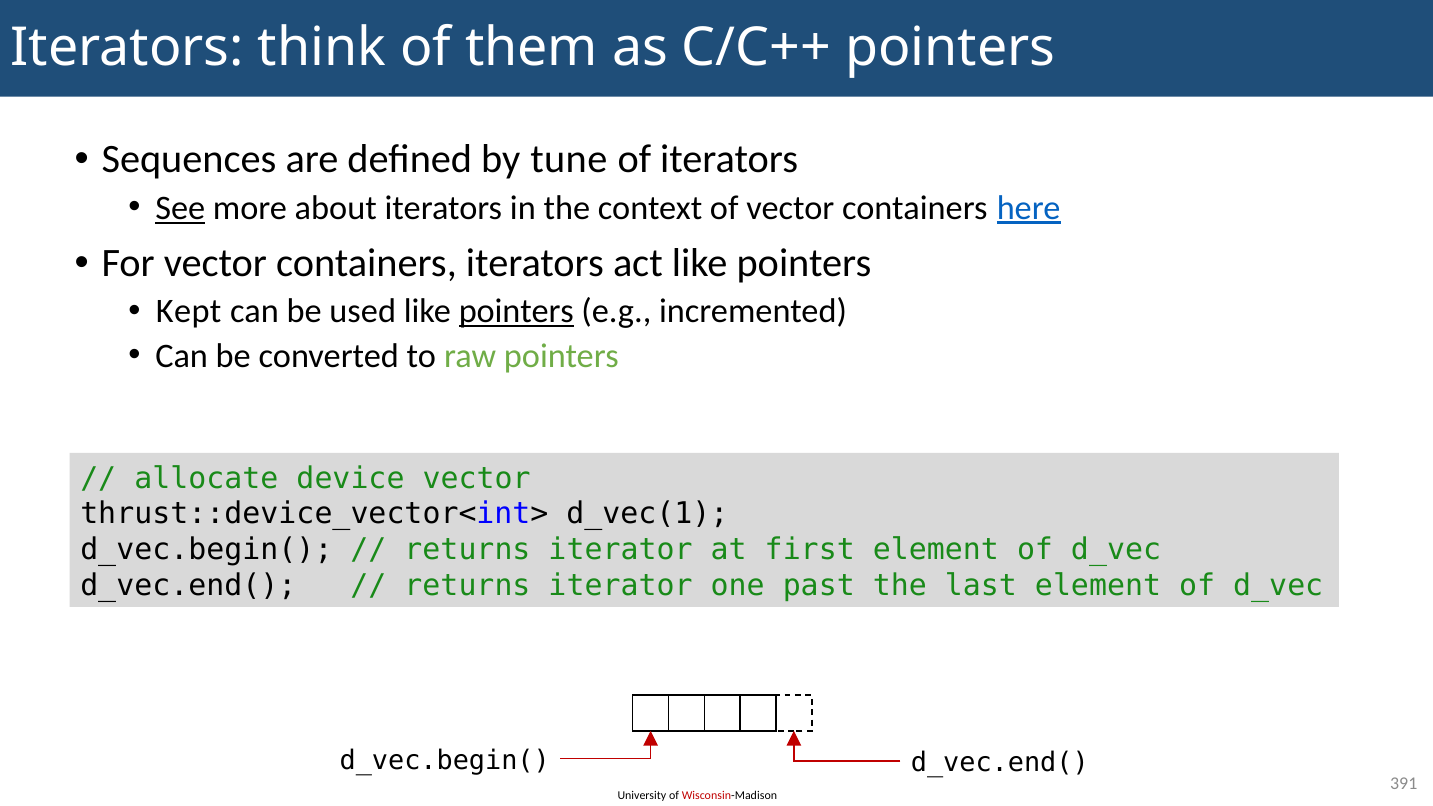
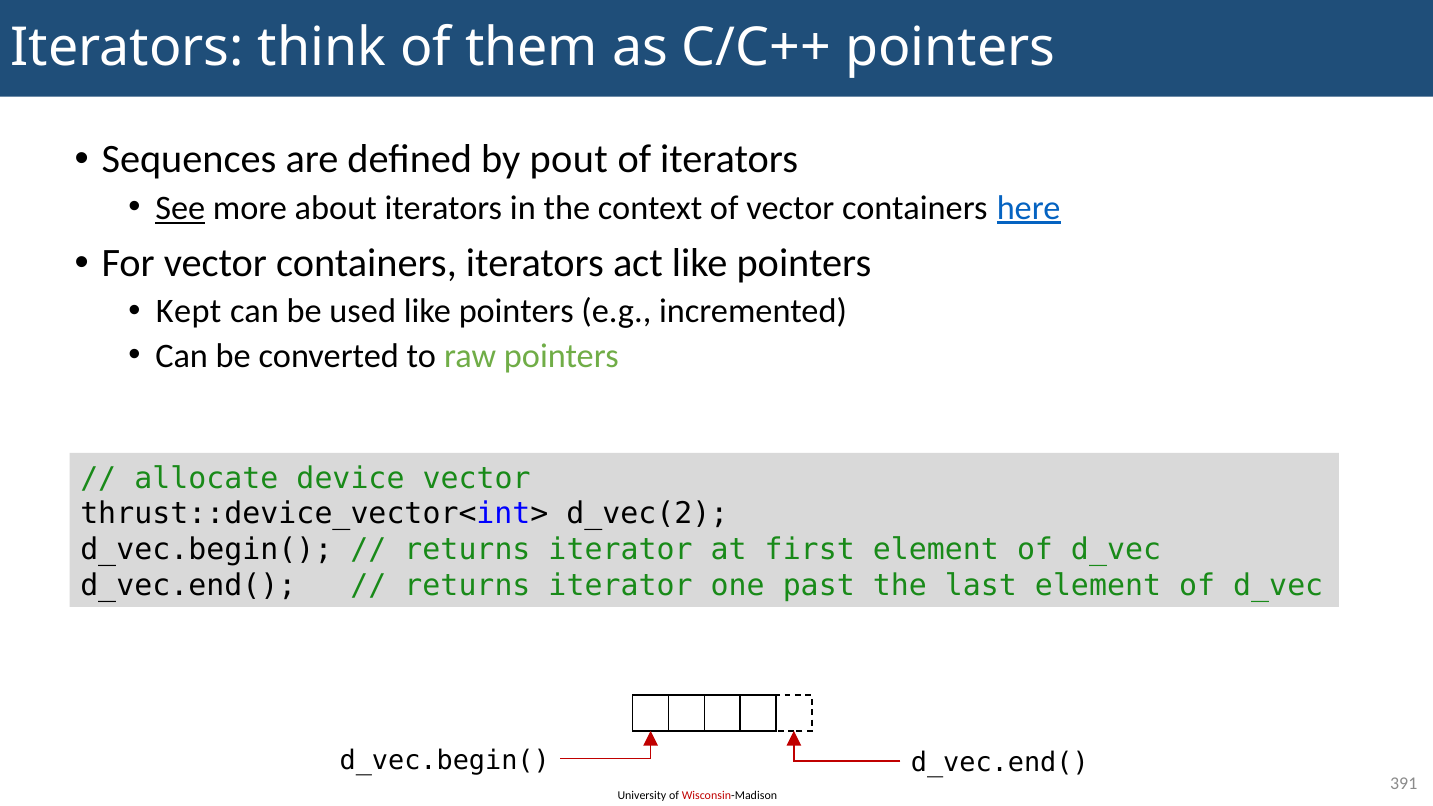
tune: tune -> pout
pointers at (516, 311) underline: present -> none
d_vec(1: d_vec(1 -> d_vec(2
